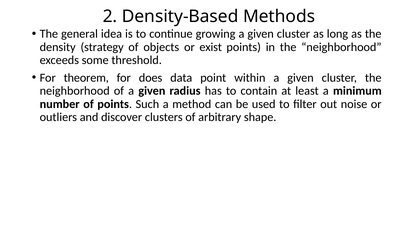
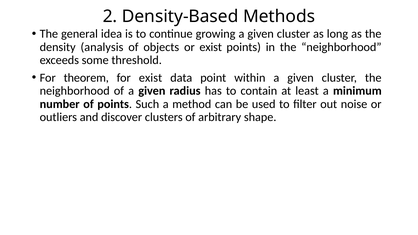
strategy: strategy -> analysis
for does: does -> exist
